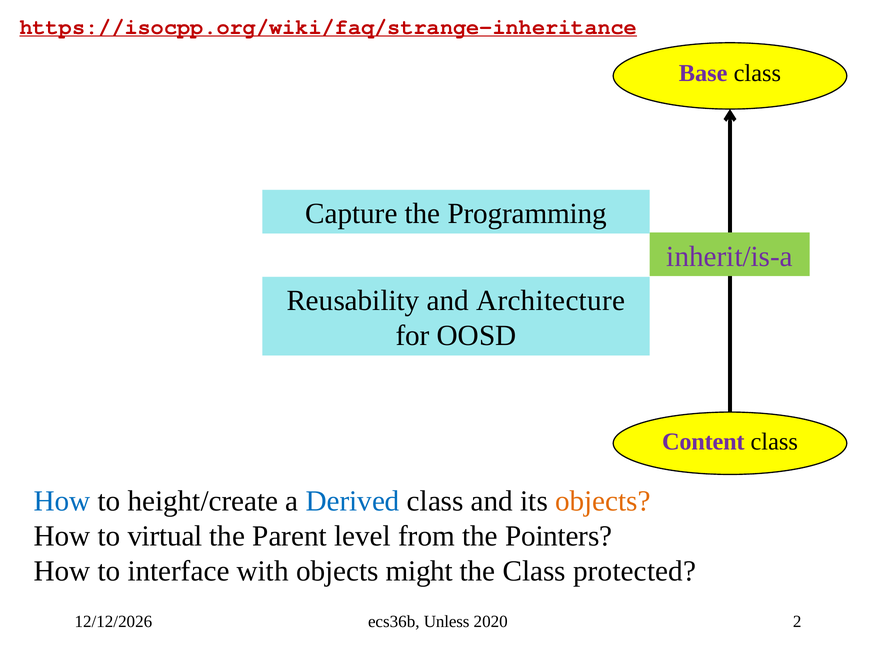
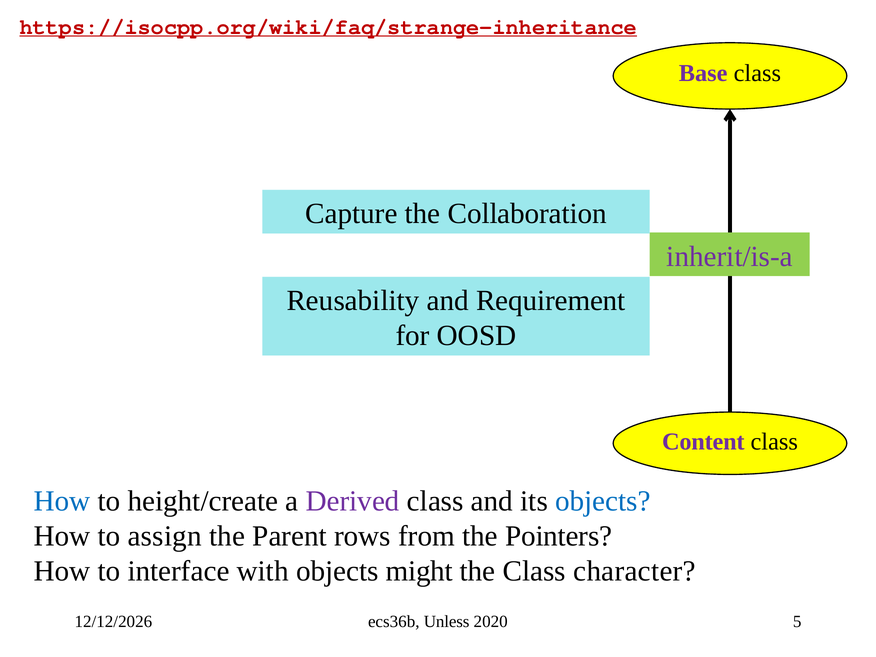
Programming: Programming -> Collaboration
Architecture: Architecture -> Requirement
Derived colour: blue -> purple
objects at (603, 501) colour: orange -> blue
virtual: virtual -> assign
level: level -> rows
protected: protected -> character
2: 2 -> 5
